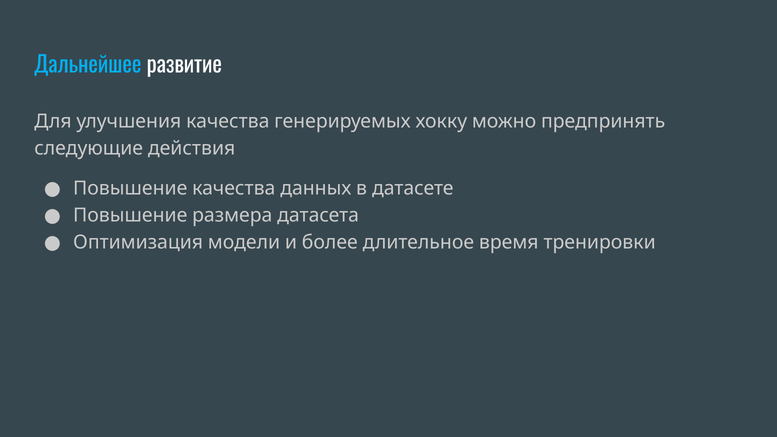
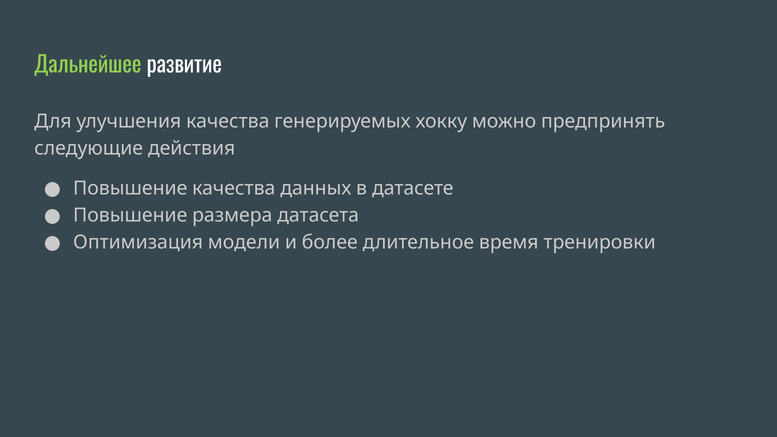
Дальнейшее colour: light blue -> light green
